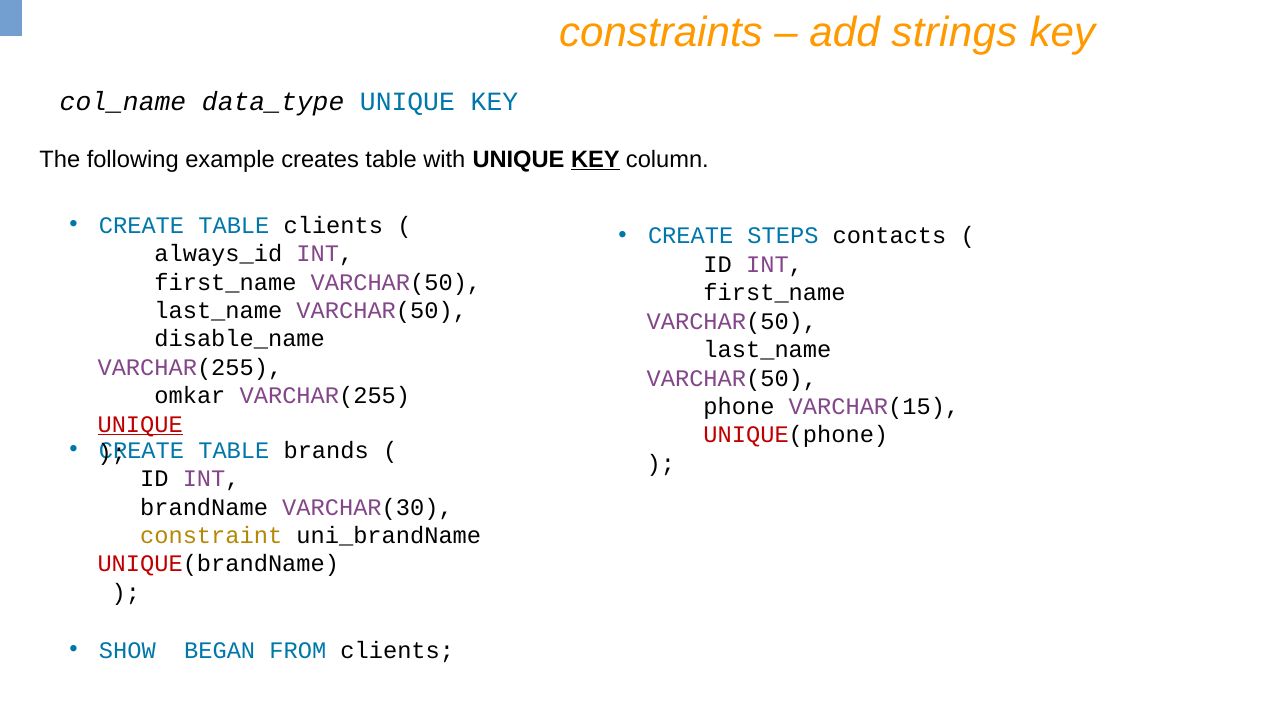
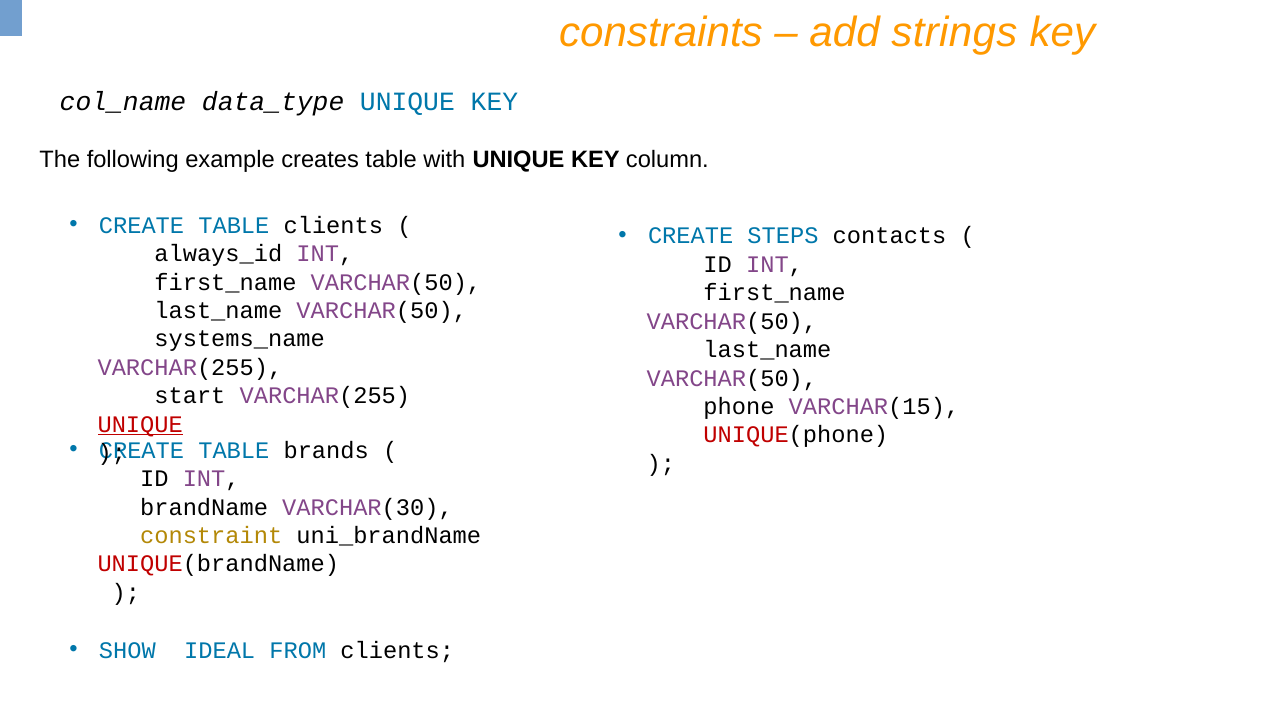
KEY at (595, 159) underline: present -> none
disable_name: disable_name -> systems_name
omkar: omkar -> start
BEGAN: BEGAN -> IDEAL
